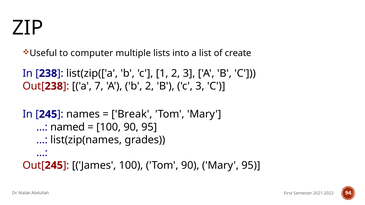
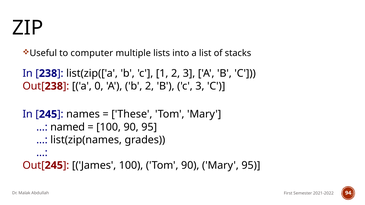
create: create -> stacks
7: 7 -> 0
Break: Break -> These
